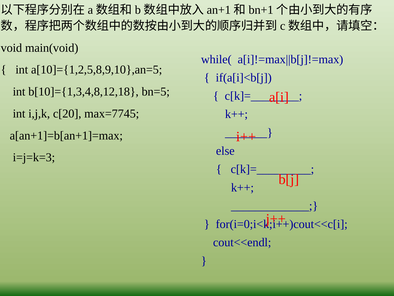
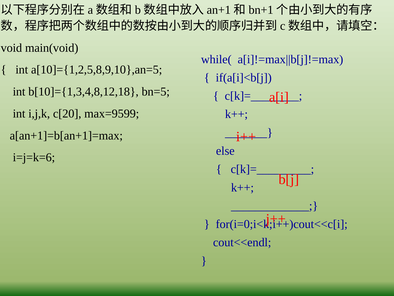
max=7745: max=7745 -> max=9599
i=j=k=3: i=j=k=3 -> i=j=k=6
